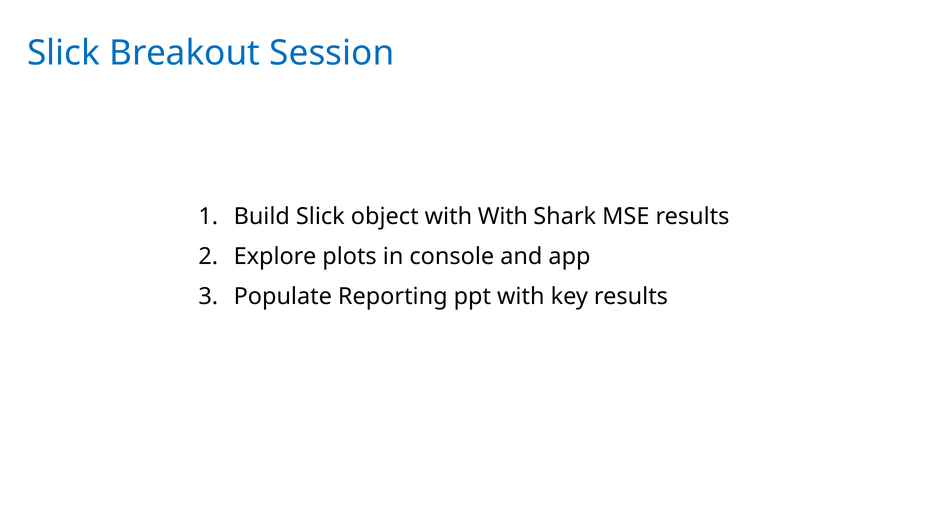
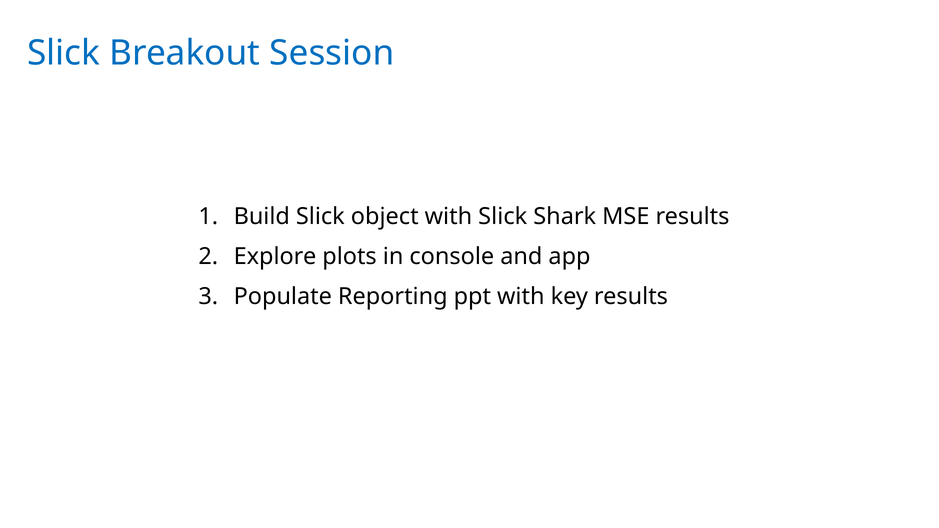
with With: With -> Slick
